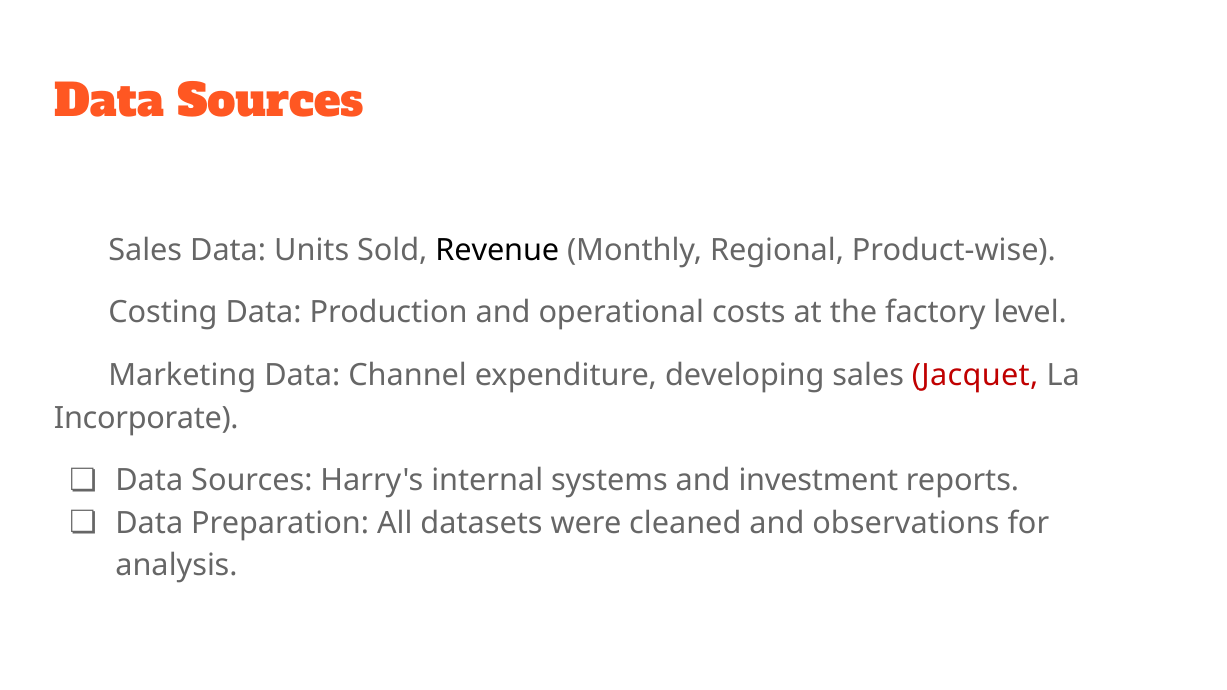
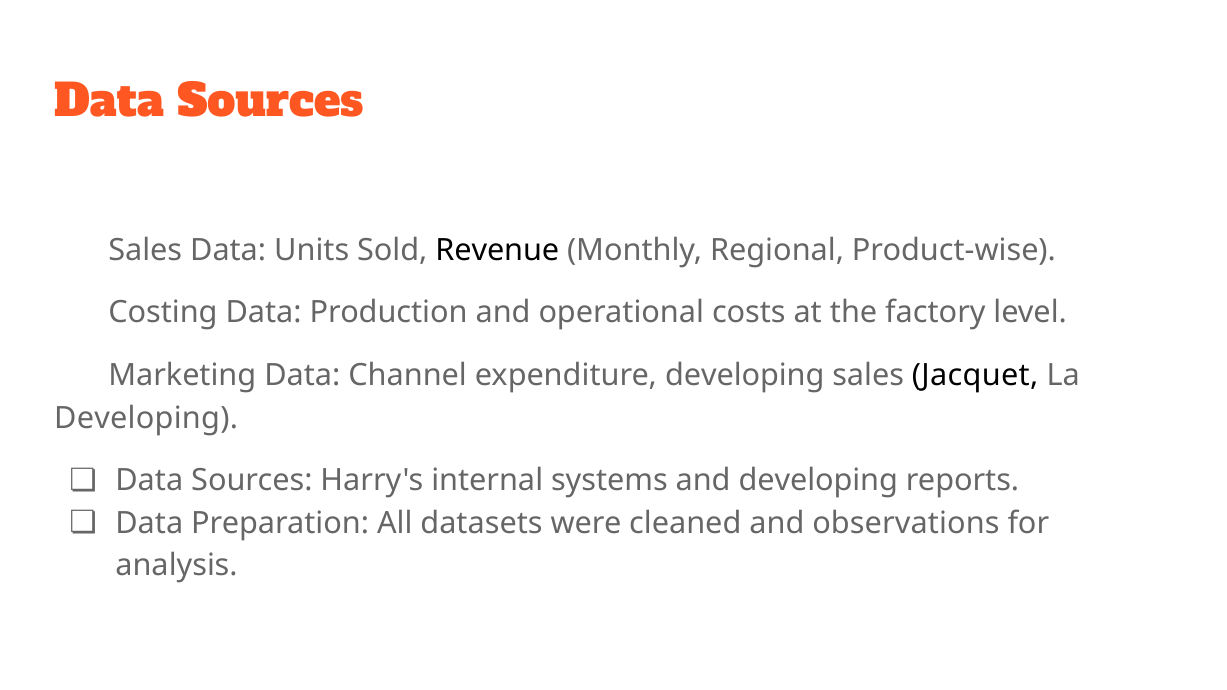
Jacquet colour: red -> black
Incorporate at (146, 418): Incorporate -> Developing
and investment: investment -> developing
